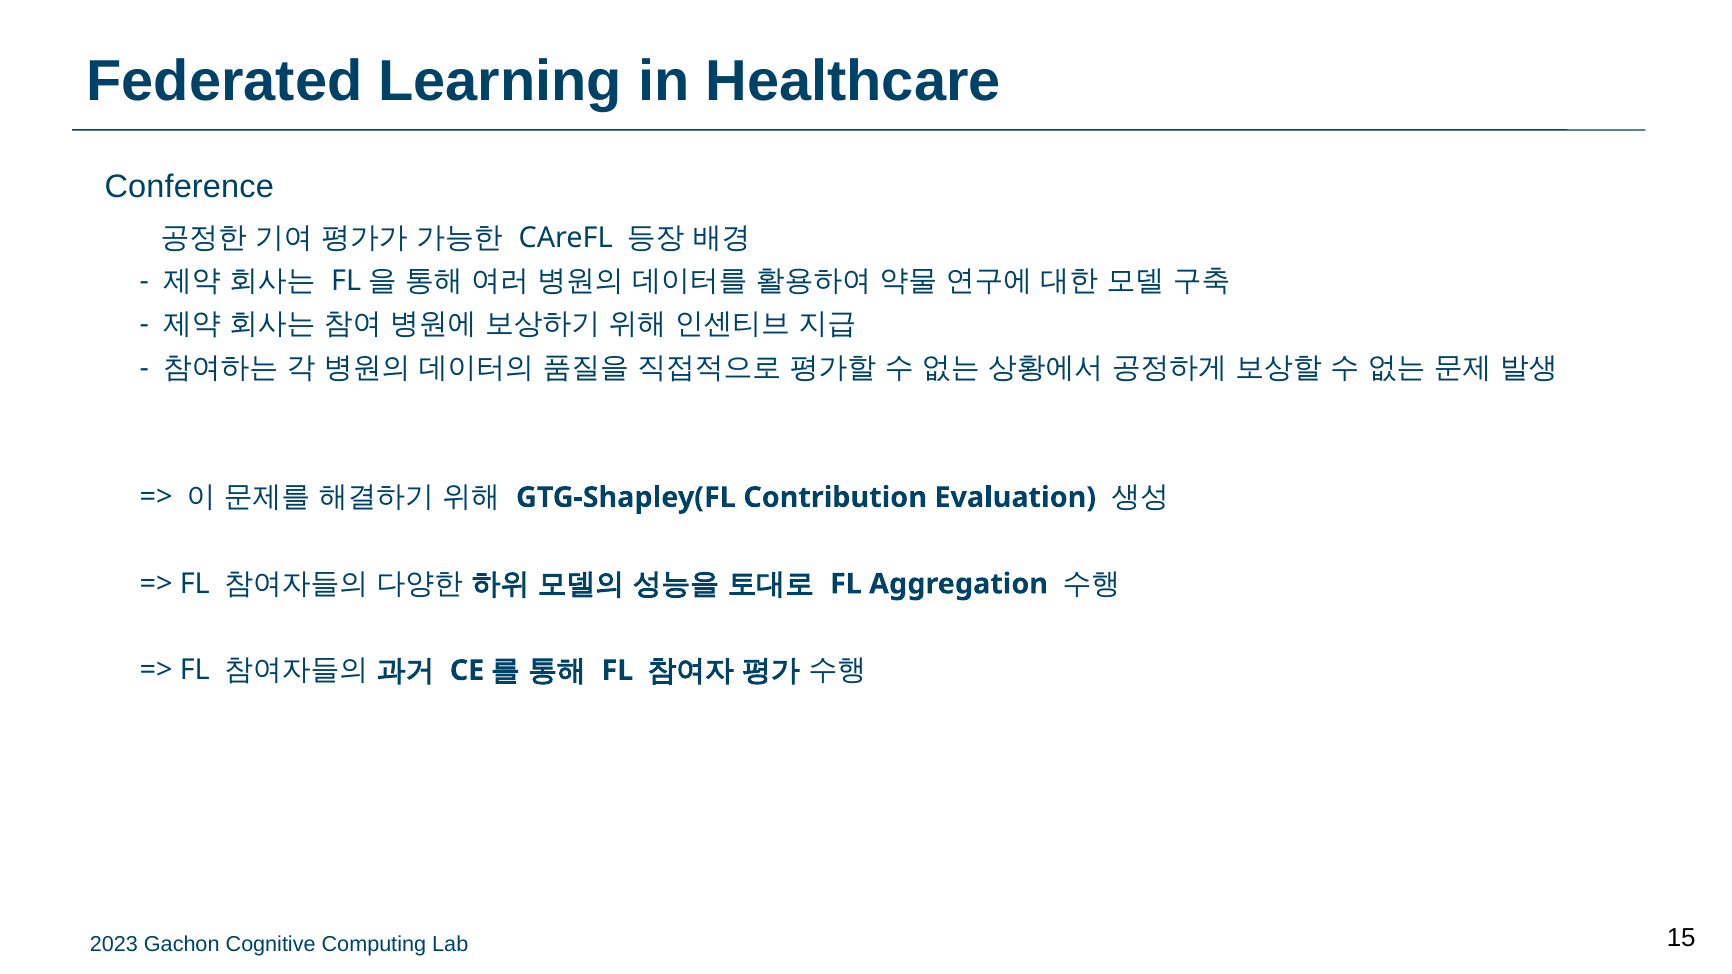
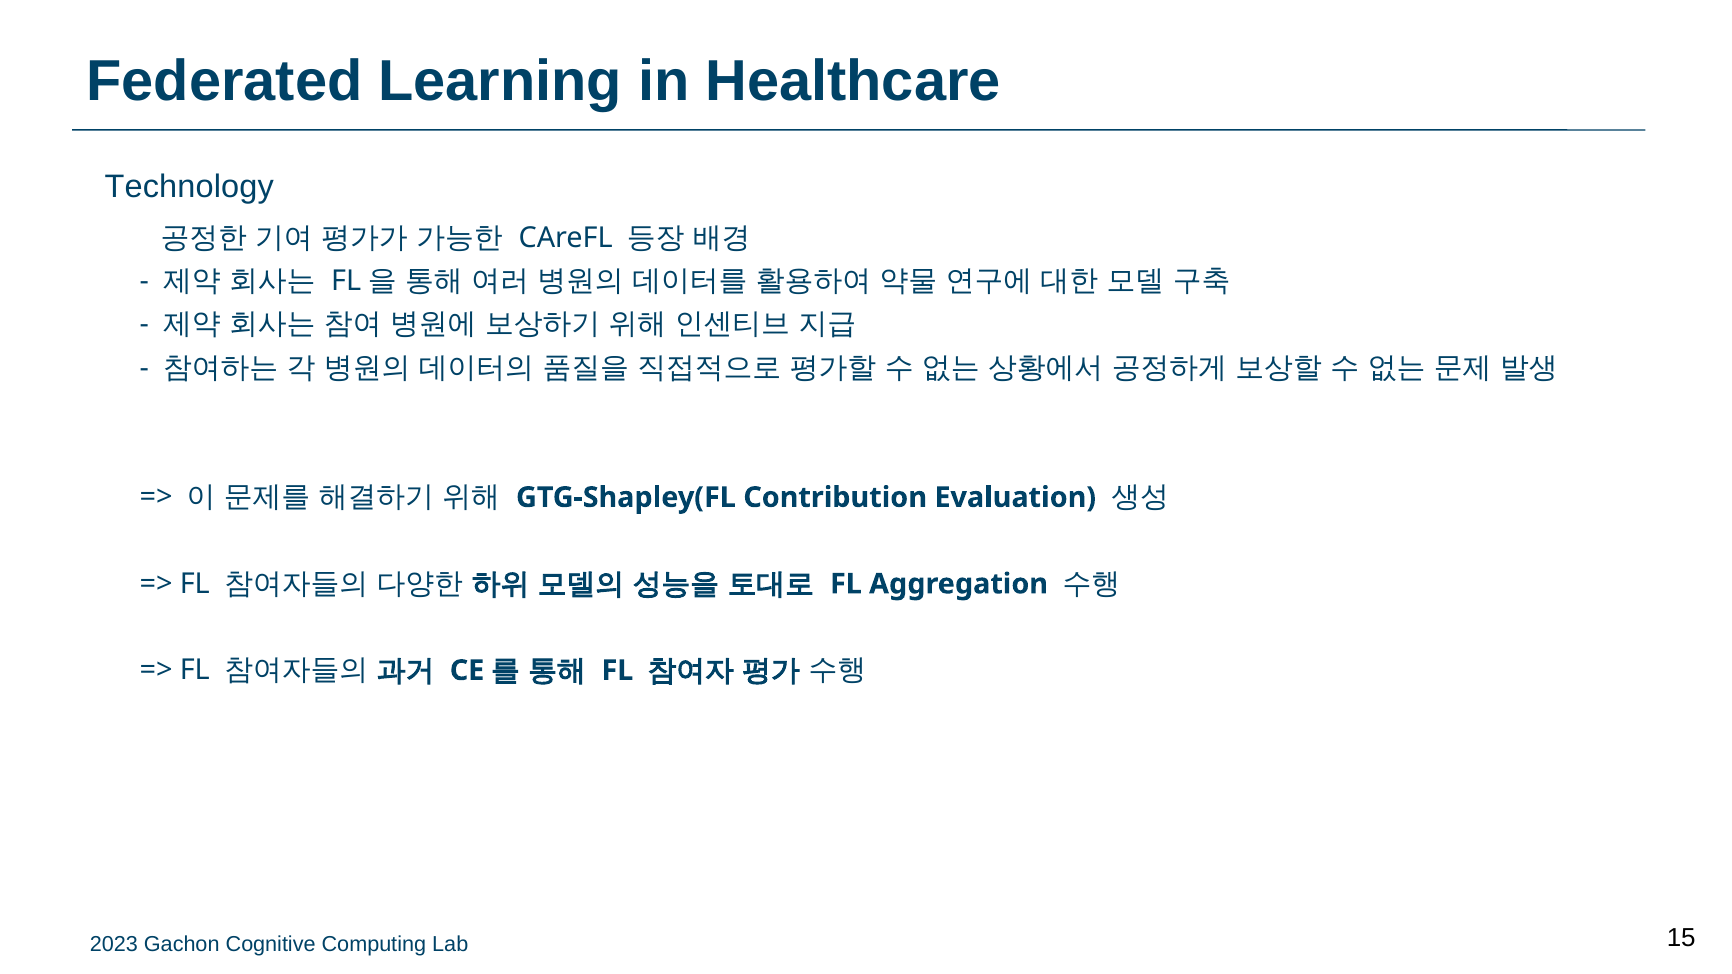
Conference: Conference -> Technology
